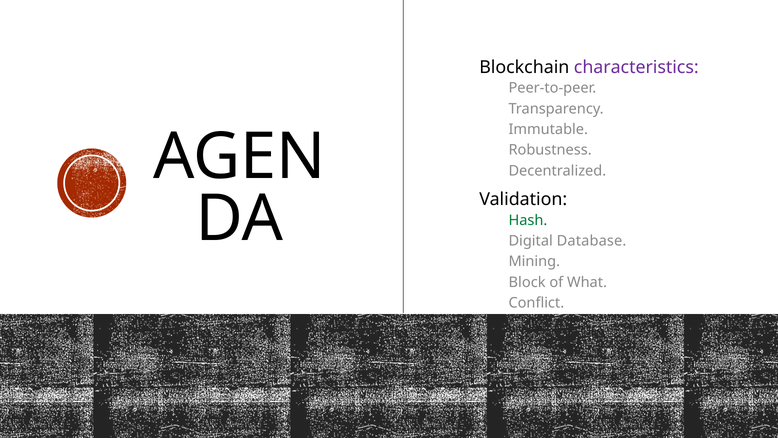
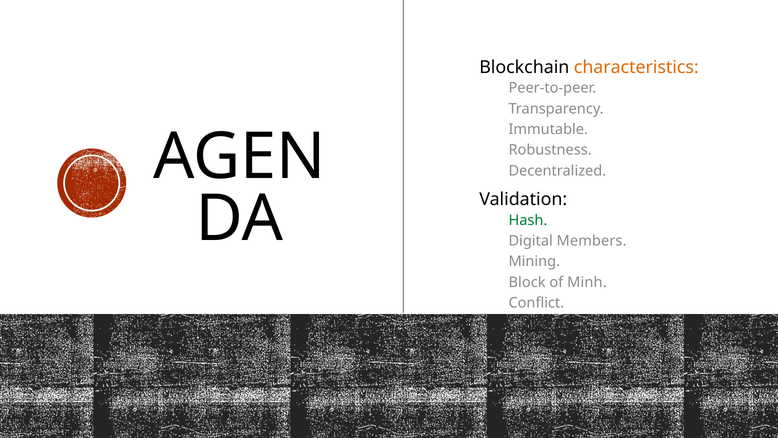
characteristics colour: purple -> orange
Database: Database -> Members
What: What -> Minh
